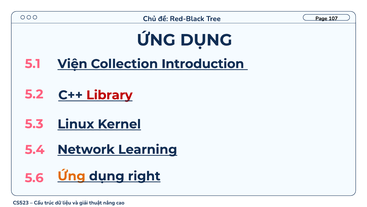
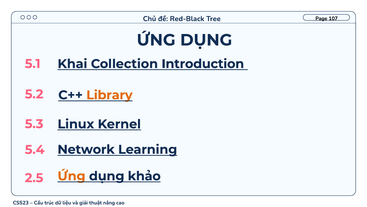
Viện: Viện -> Khai
Library colour: red -> orange
right: right -> khảo
5.6: 5.6 -> 2.5
